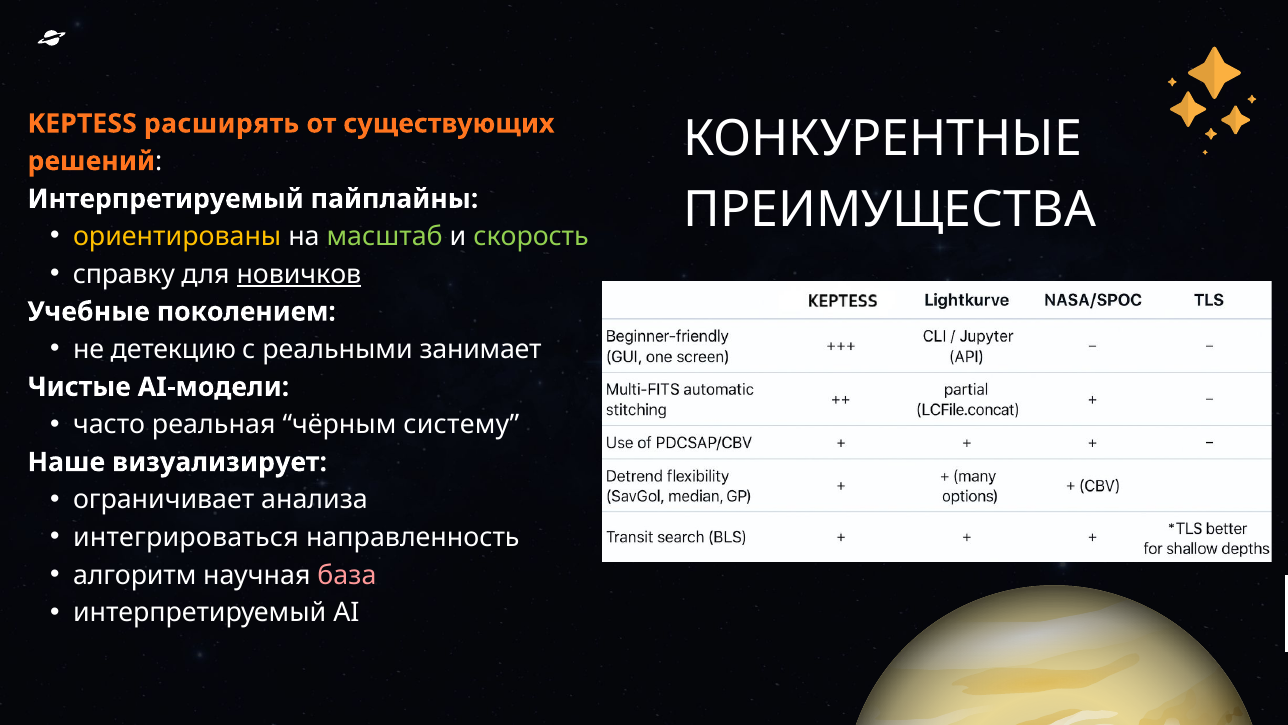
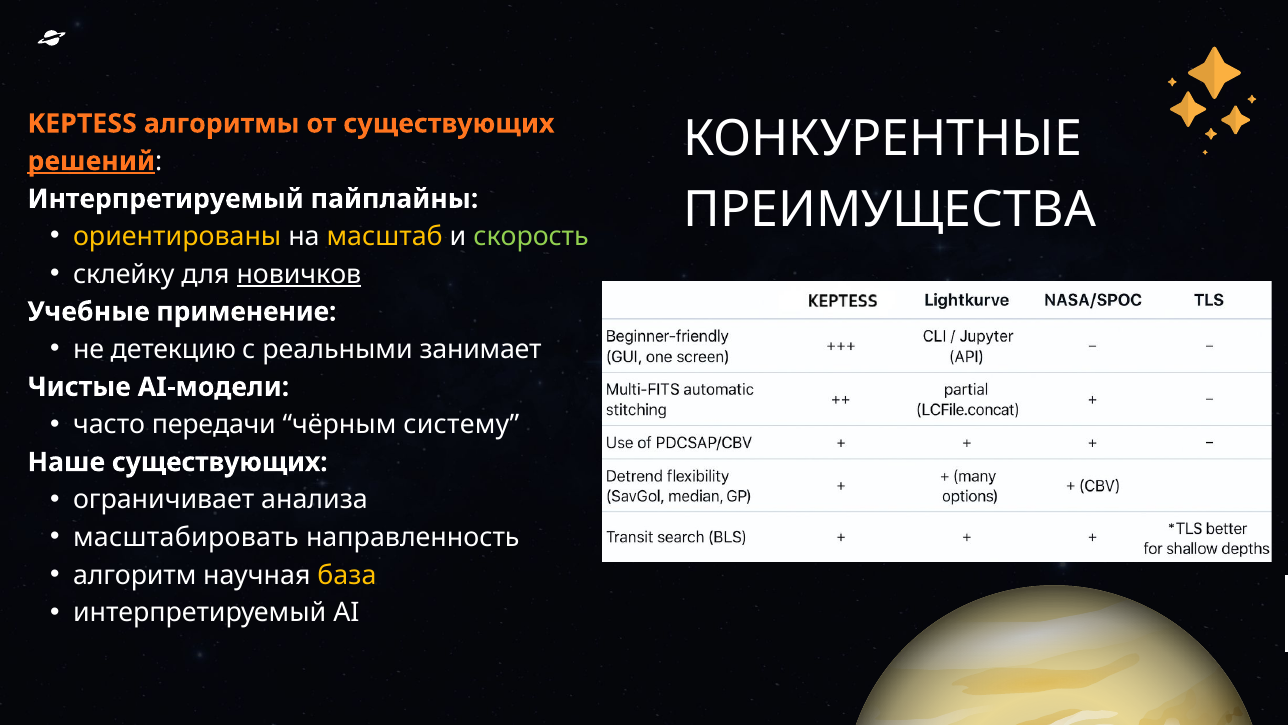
расширять: расширять -> алгоритмы
решений underline: none -> present
масштаб colour: light green -> yellow
справку: справку -> склейку
поколением: поколением -> применение
реальная: реальная -> передачи
Наше визуализирует: визуализирует -> существующих
интегрироваться: интегрироваться -> масштабировать
база colour: pink -> yellow
